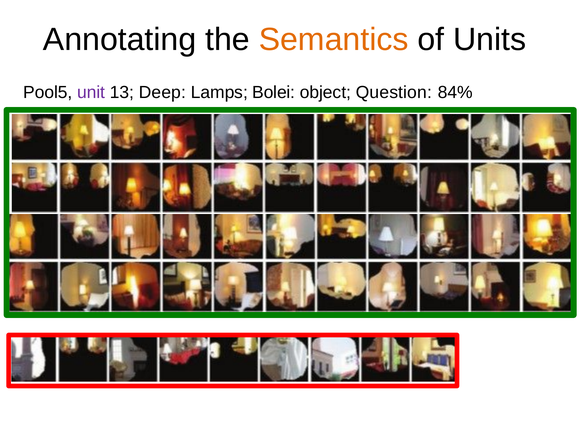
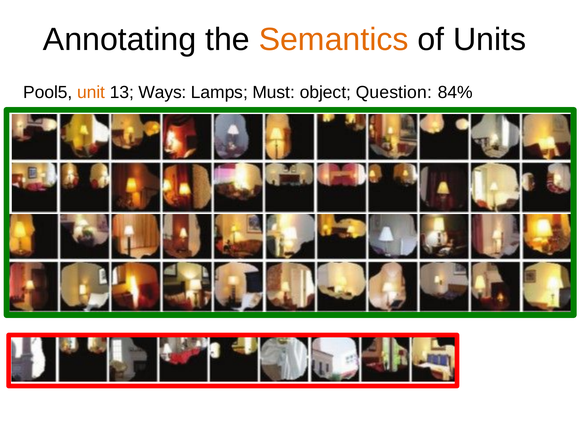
unit colour: purple -> orange
Deep: Deep -> Ways
Bolei: Bolei -> Must
